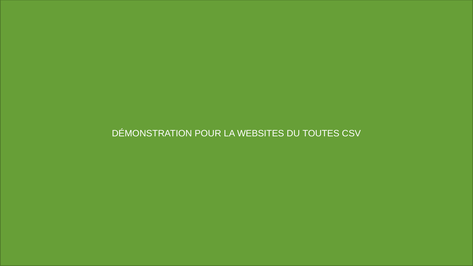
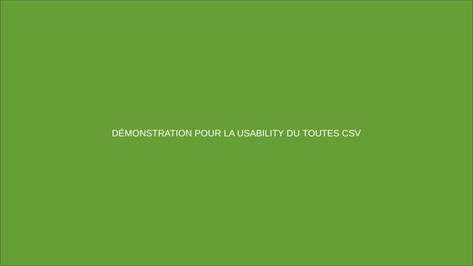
WEBSITES: WEBSITES -> USABILITY
